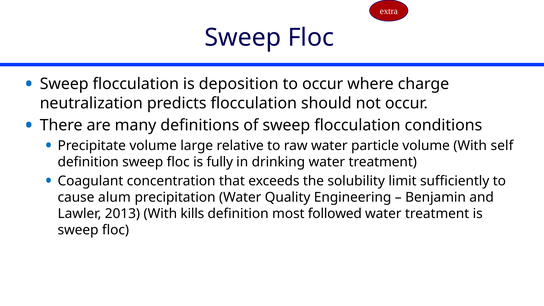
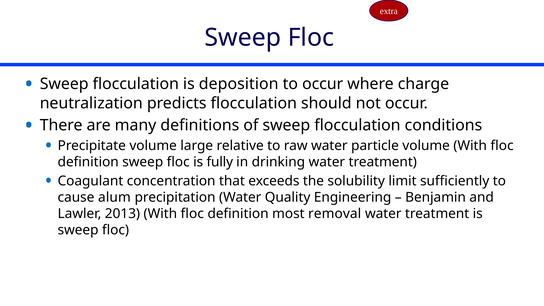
volume With self: self -> floc
2013 With kills: kills -> floc
followed: followed -> removal
